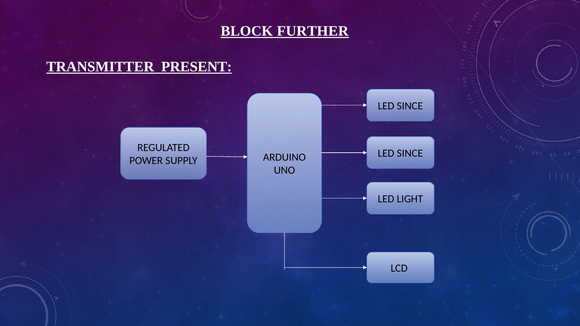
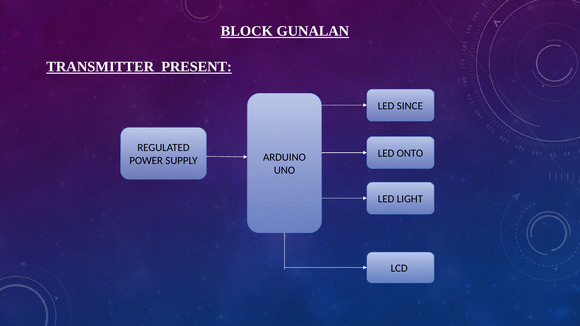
FURTHER: FURTHER -> GUNALAN
SINCE at (410, 153): SINCE -> ONTO
